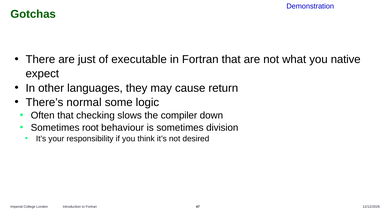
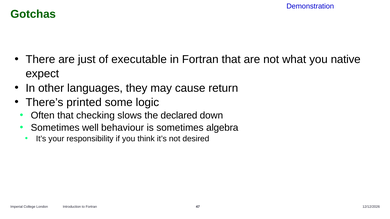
normal: normal -> printed
compiler: compiler -> declared
root: root -> well
division: division -> algebra
